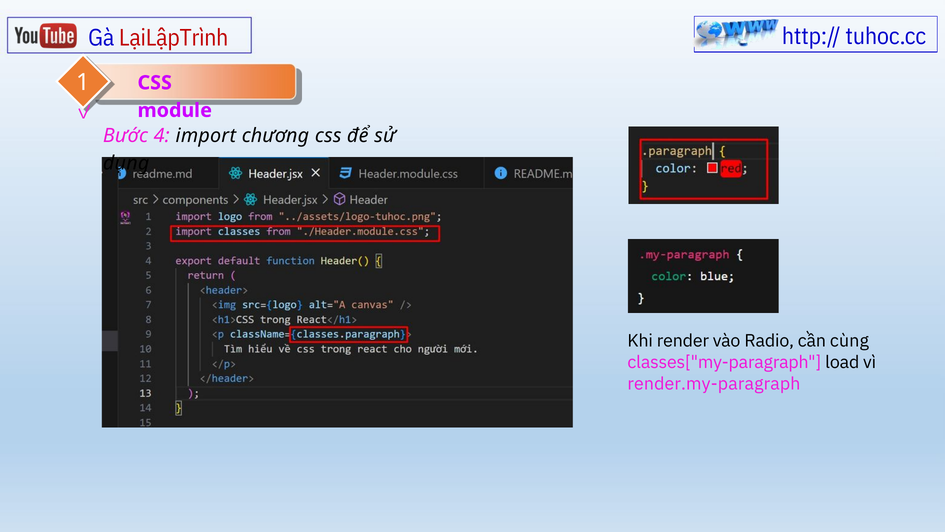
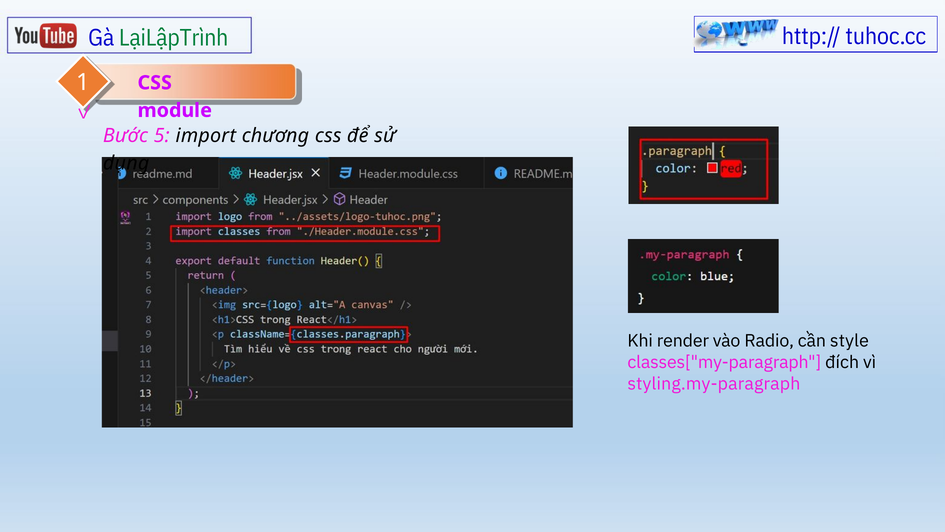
LạiLậpTrình colour: red -> green
4: 4 -> 5
cùng: cùng -> style
load: load -> đích
render.my-paragraph: render.my-paragraph -> styling.my-paragraph
